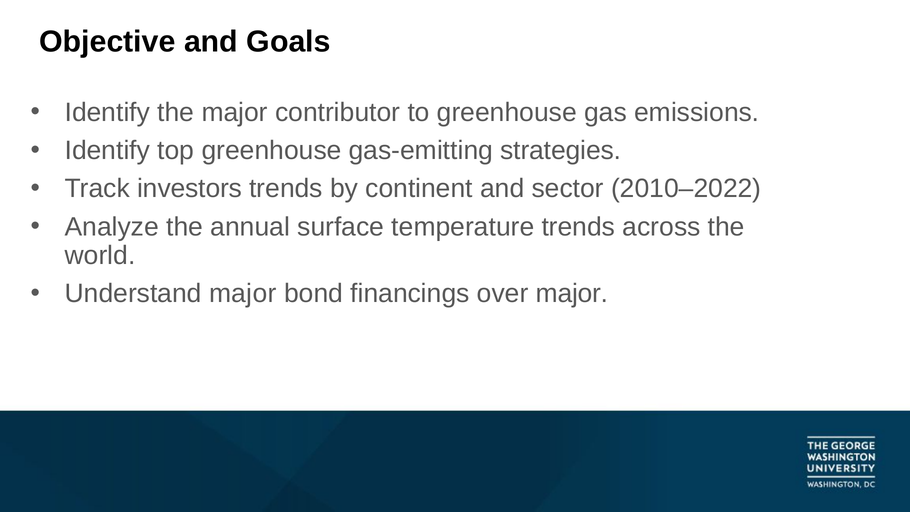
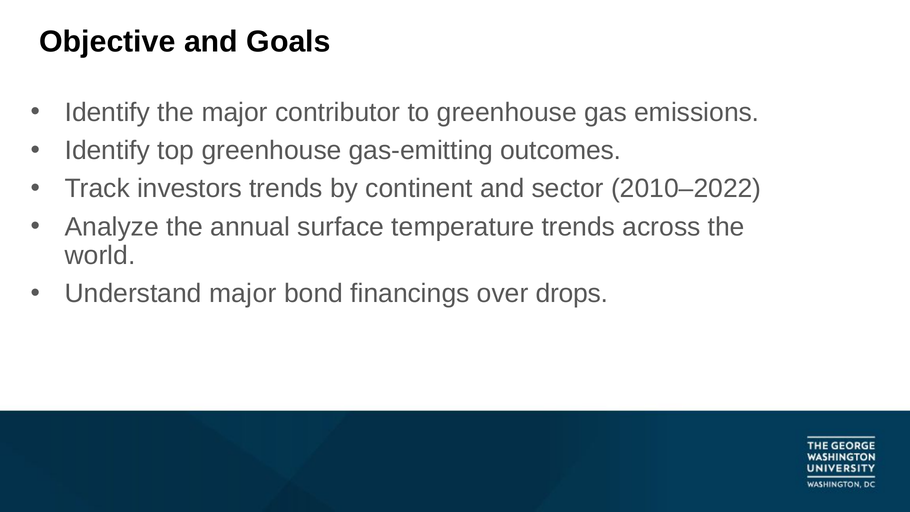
strategies: strategies -> outcomes
over major: major -> drops
